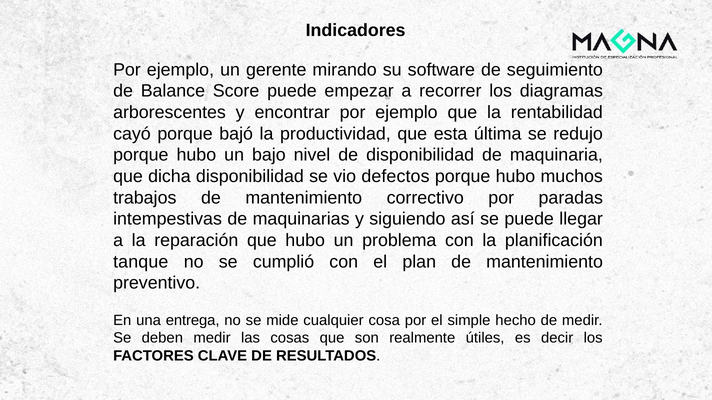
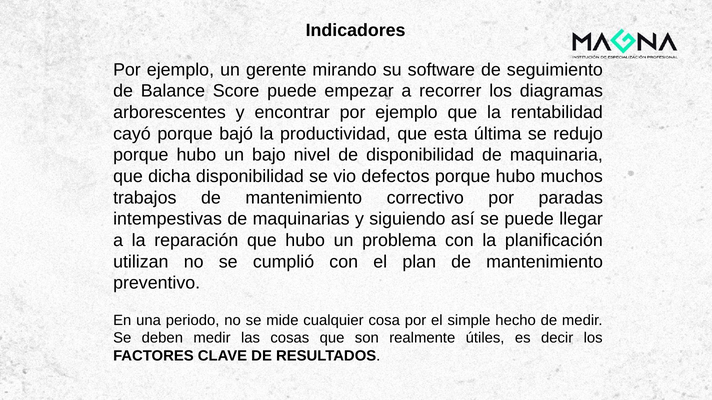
tanque: tanque -> utilizan
entrega: entrega -> periodo
